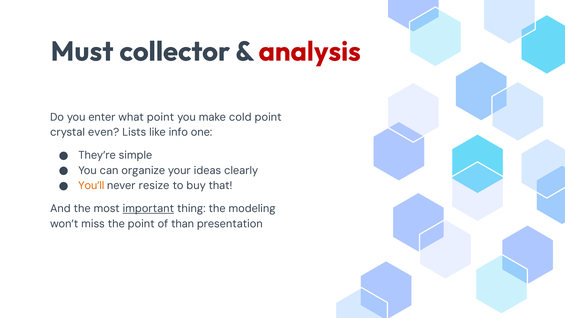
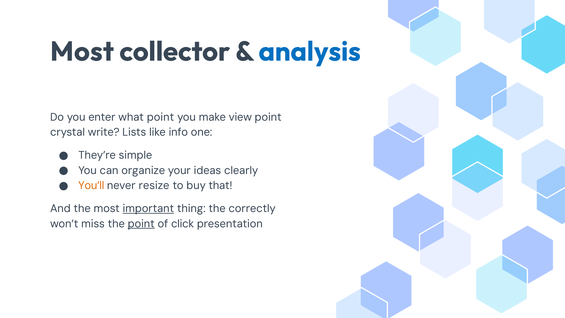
Must at (82, 52): Must -> Most
analysis colour: red -> blue
cold: cold -> view
even: even -> write
modeling: modeling -> correctly
point at (141, 224) underline: none -> present
than: than -> click
